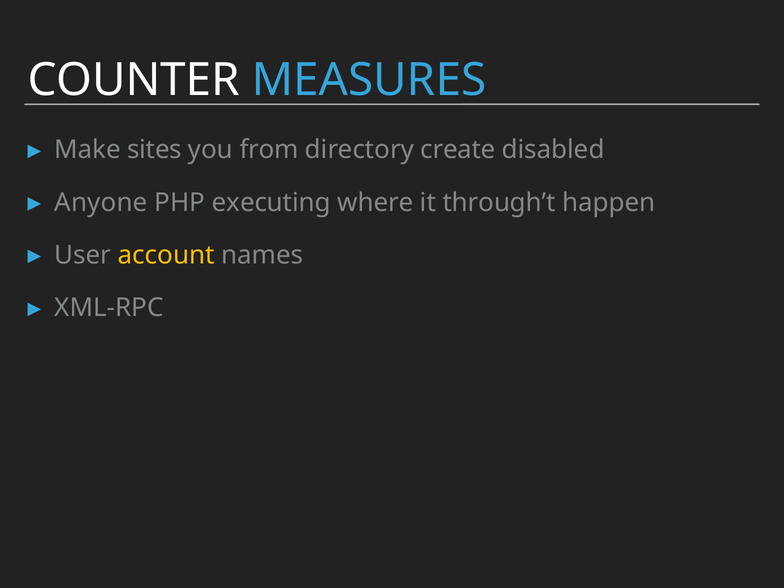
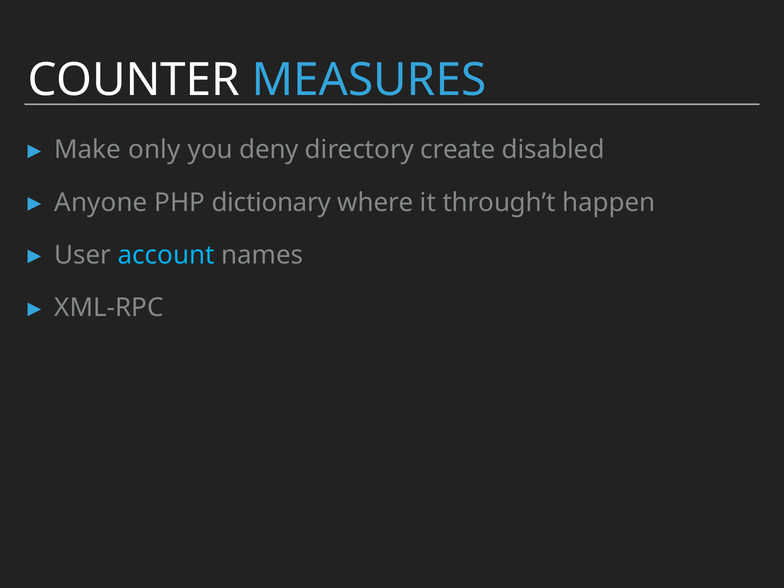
sites: sites -> only
from: from -> deny
executing: executing -> dictionary
account colour: yellow -> light blue
